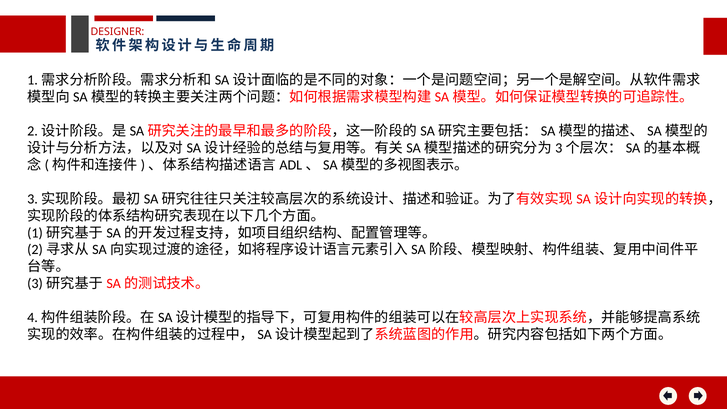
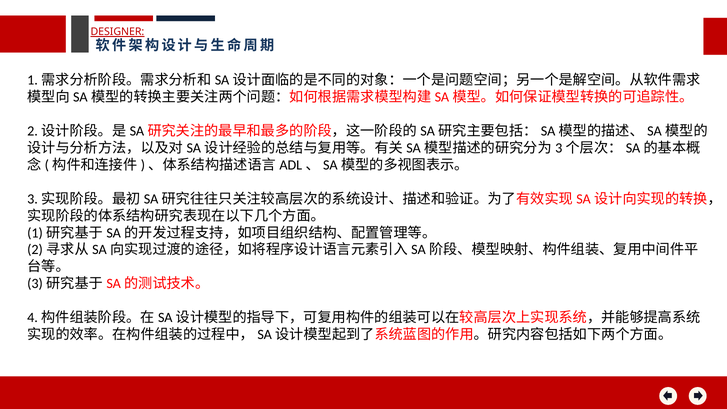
DESIGNER underline: none -> present
